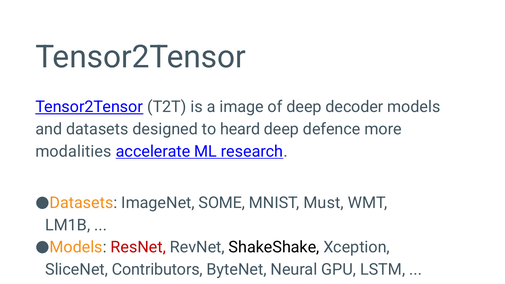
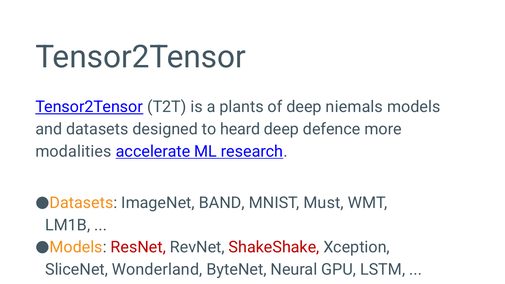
image: image -> plants
decoder: decoder -> niemals
SOME: SOME -> BAND
ShakeShake colour: black -> red
Contributors: Contributors -> Wonderland
